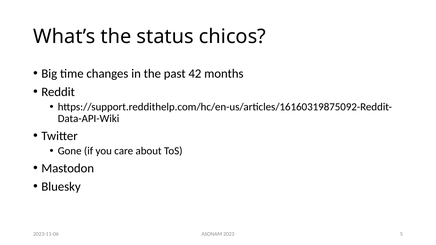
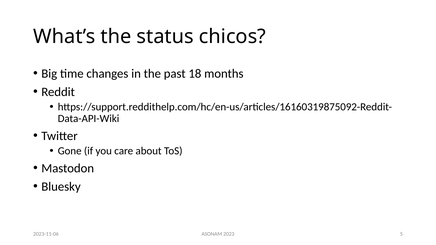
42: 42 -> 18
